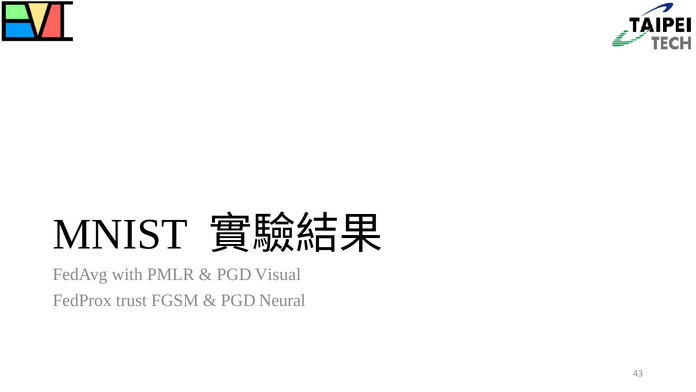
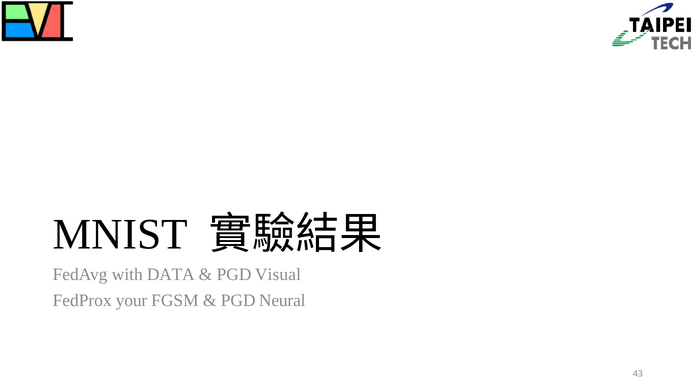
PMLR: PMLR -> DATA
trust: trust -> your
